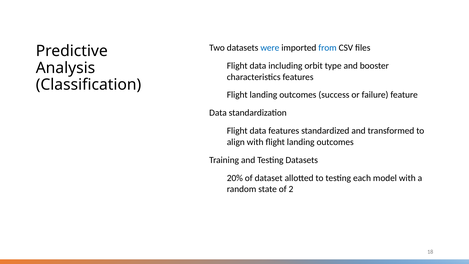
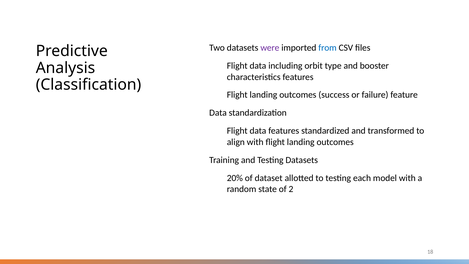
were colour: blue -> purple
